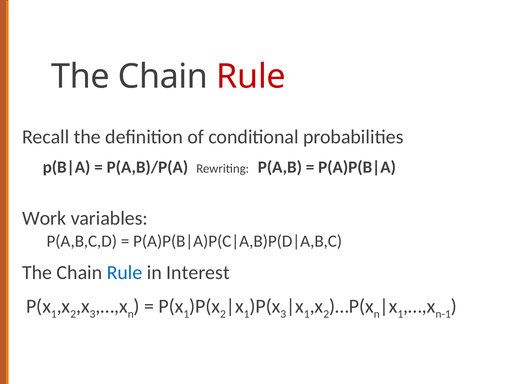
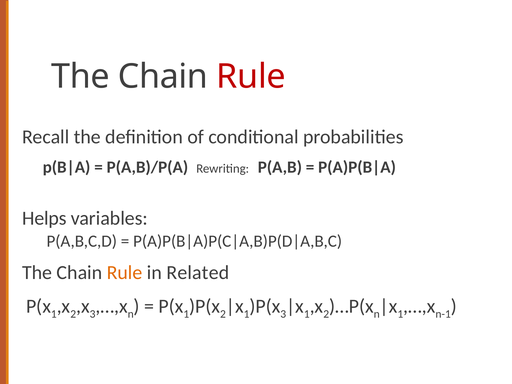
Work: Work -> Helps
Rule at (125, 273) colour: blue -> orange
Interest: Interest -> Related
